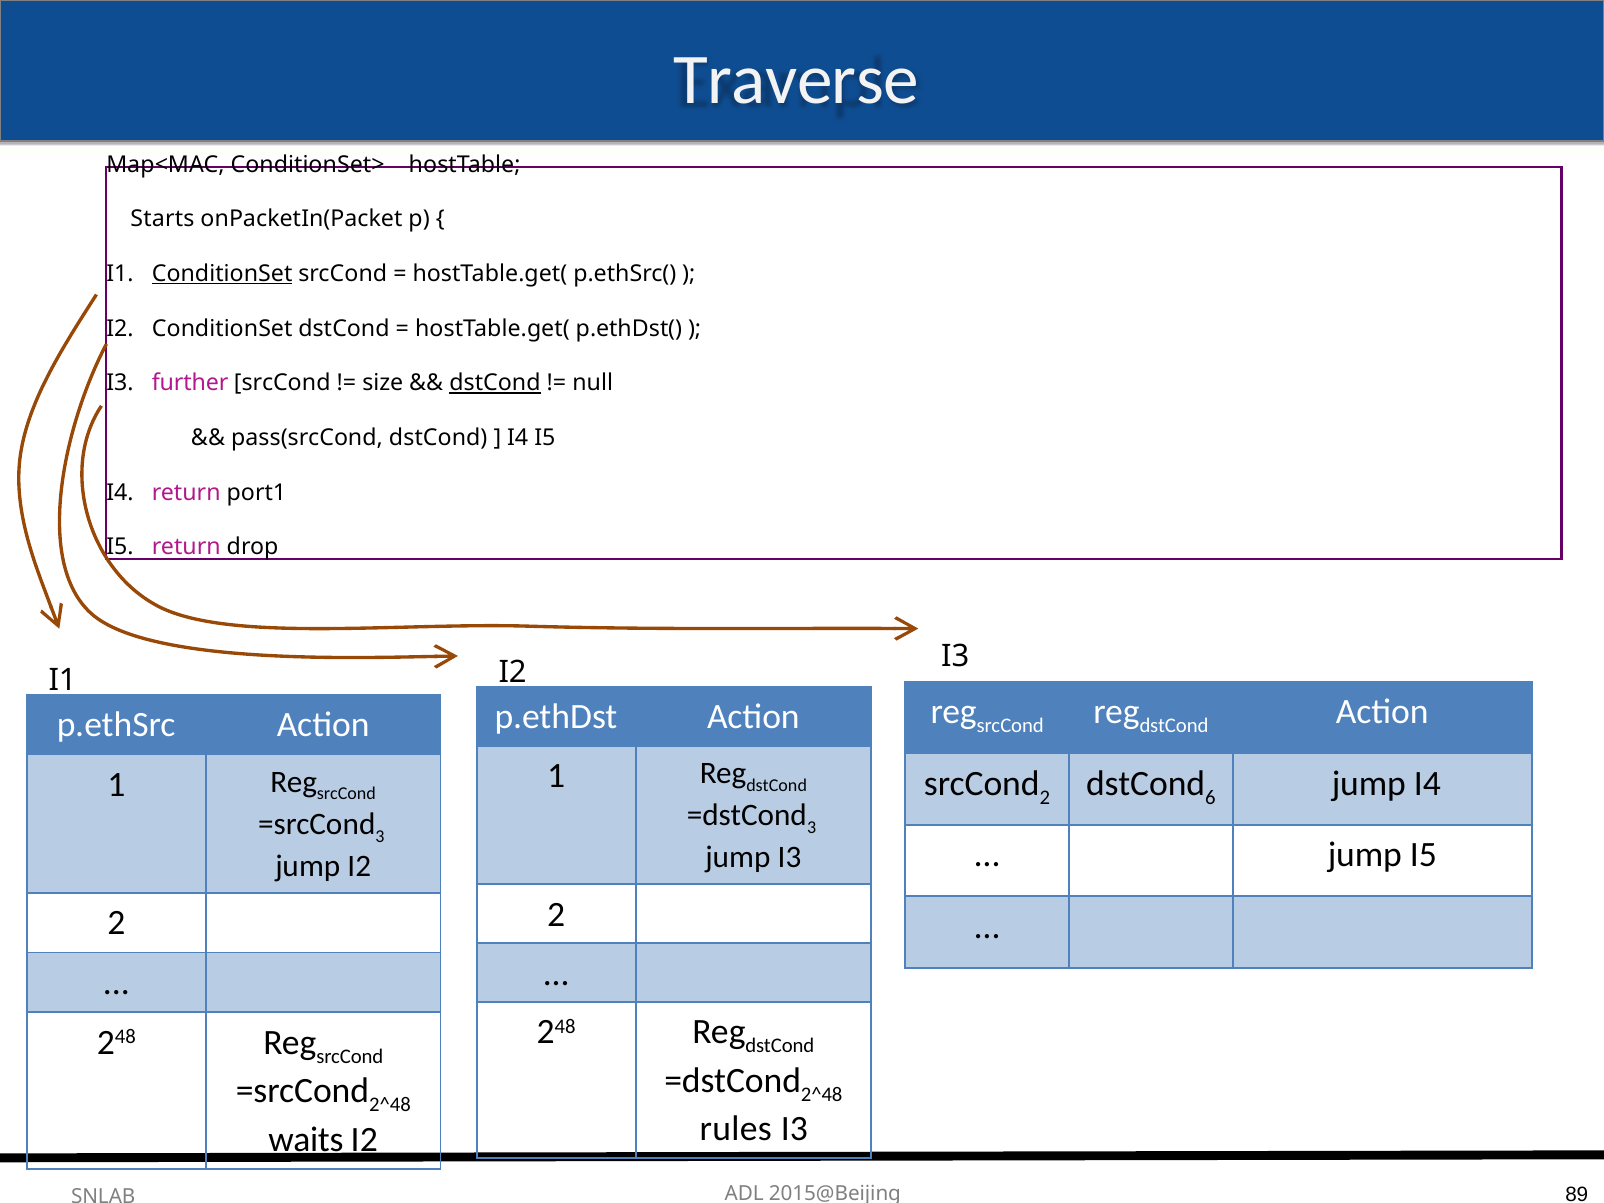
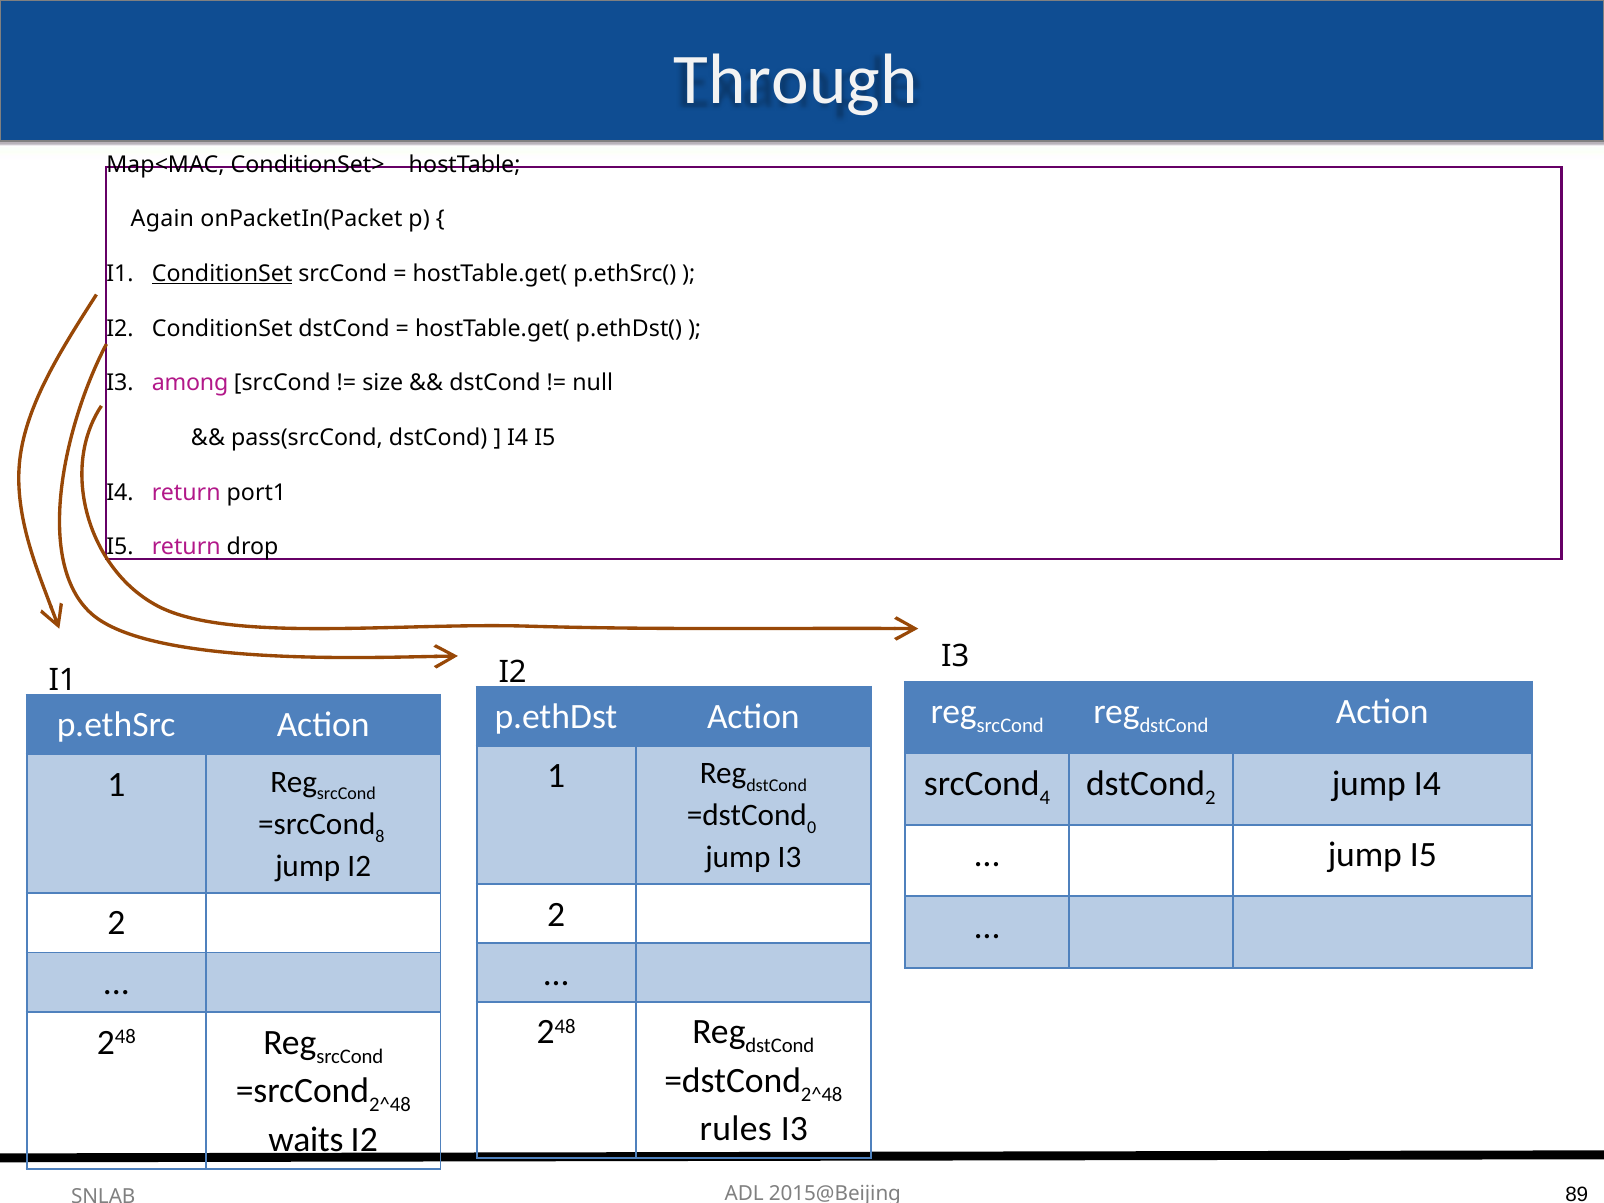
Traverse: Traverse -> Through
Starts: Starts -> Again
further: further -> among
dstCond at (495, 383) underline: present -> none
srcCond 2: 2 -> 4
dstCond 6: 6 -> 2
3 at (812, 827): 3 -> 0
3 at (380, 836): 3 -> 8
